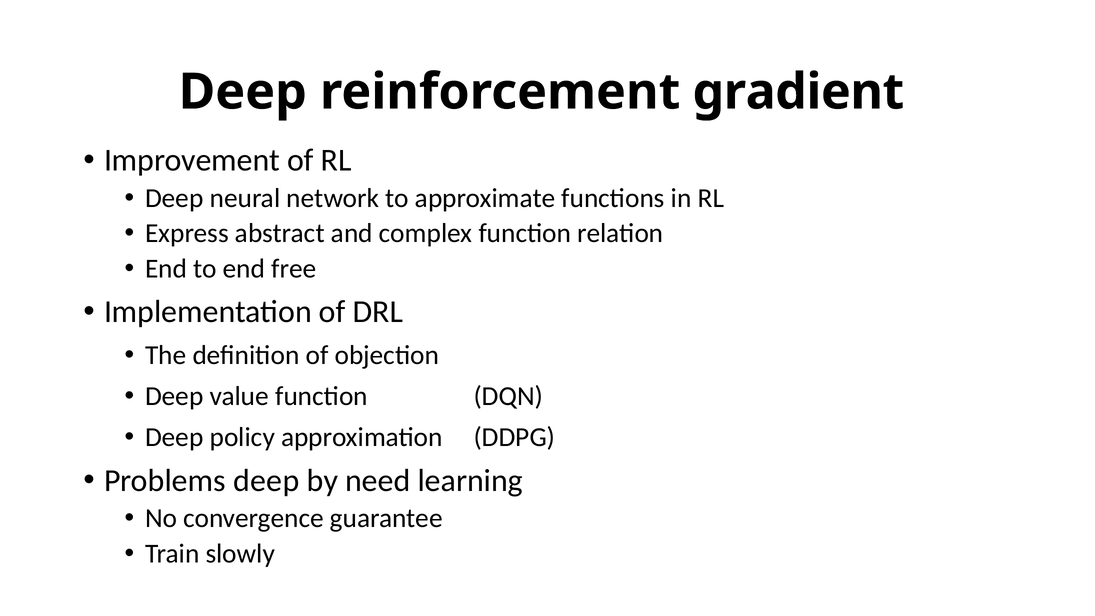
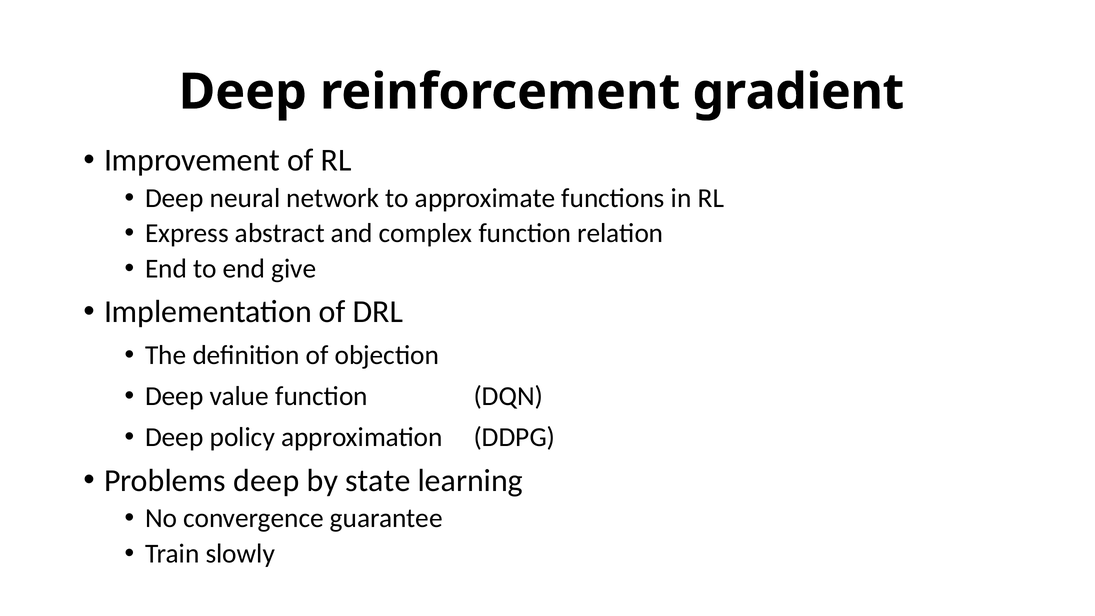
free: free -> give
need: need -> state
